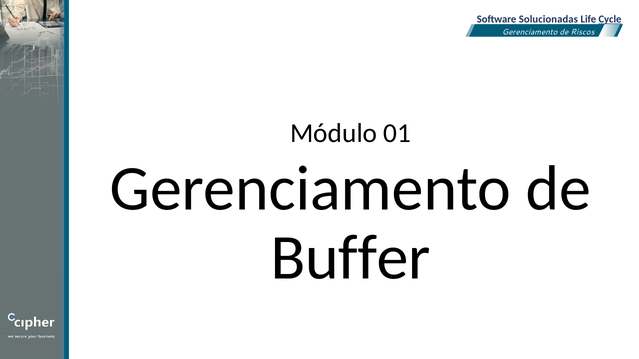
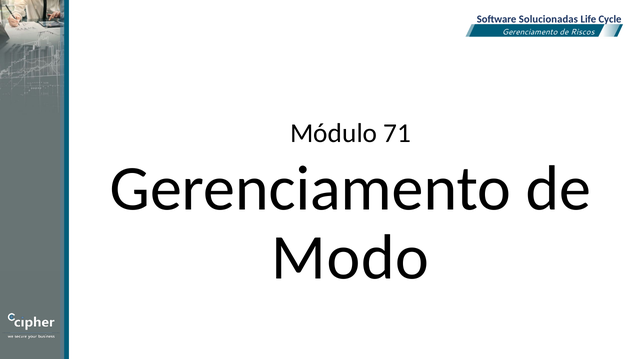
Cycle underline: present -> none
01: 01 -> 71
Buffer: Buffer -> Modo
